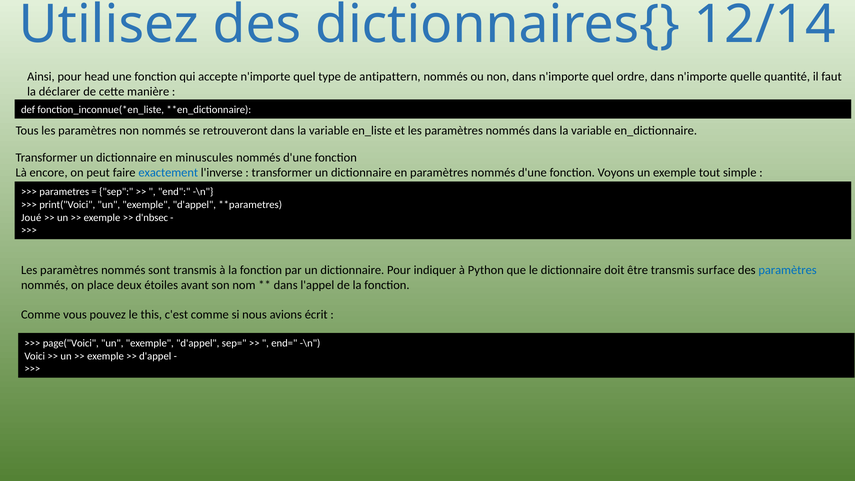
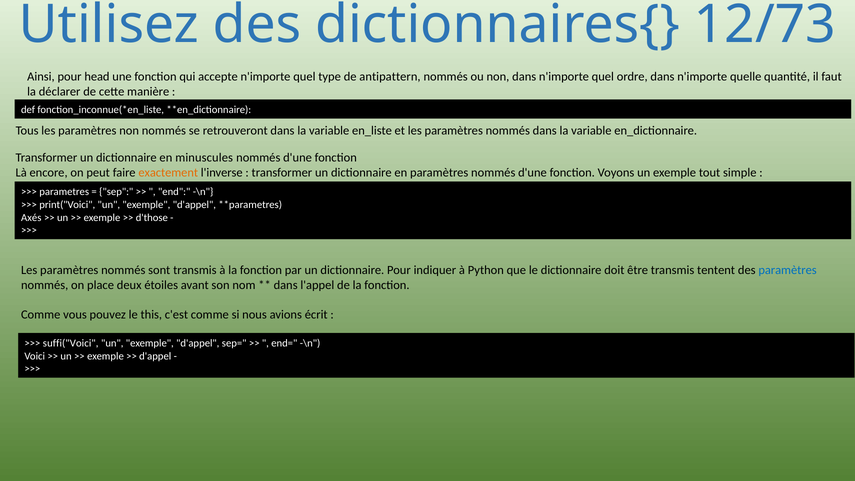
12/14: 12/14 -> 12/73
exactement colour: blue -> orange
Joué: Joué -> Axés
d'nbsec: d'nbsec -> d'those
surface: surface -> tentent
page("Voici: page("Voici -> suffi("Voici
